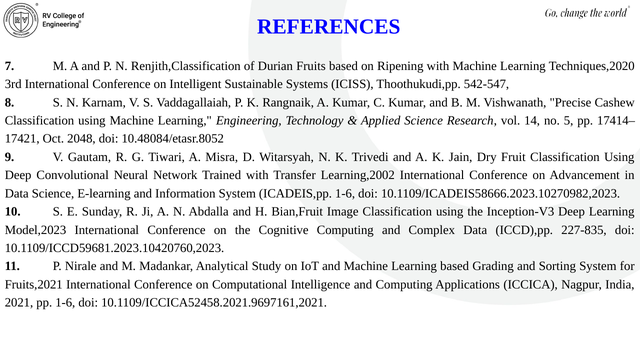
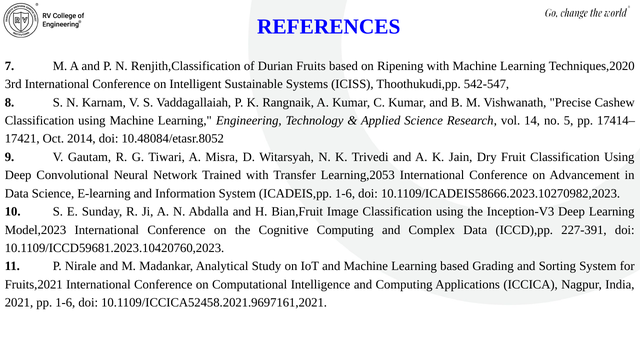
2048: 2048 -> 2014
Learning,2002: Learning,2002 -> Learning,2053
227-835: 227-835 -> 227-391
